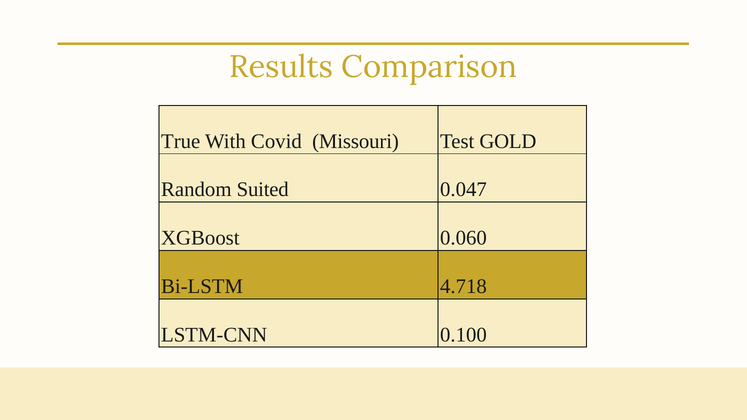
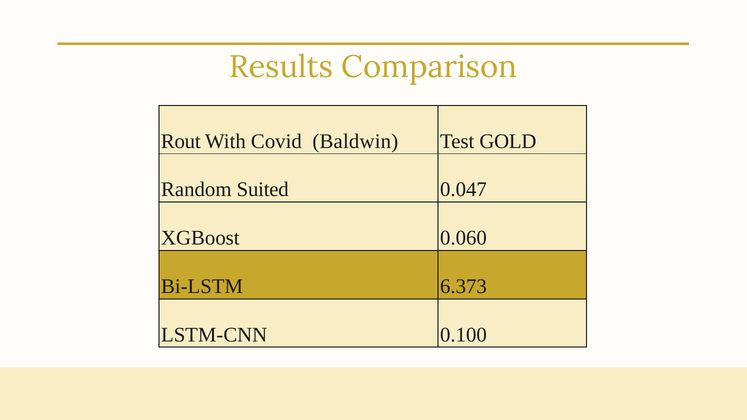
True: True -> Rout
Missouri: Missouri -> Baldwin
4.718: 4.718 -> 6.373
